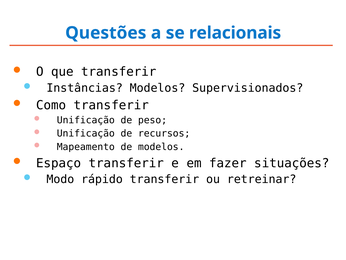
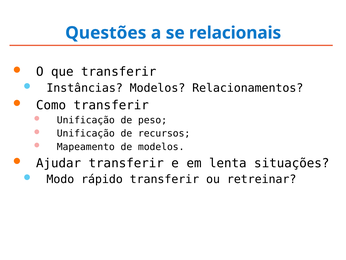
Supervisionados: Supervisionados -> Relacionamentos
Espaço: Espaço -> Ajudar
fazer: fazer -> lenta
